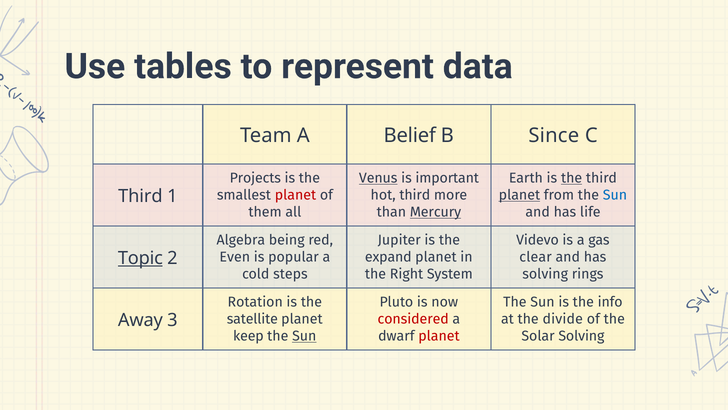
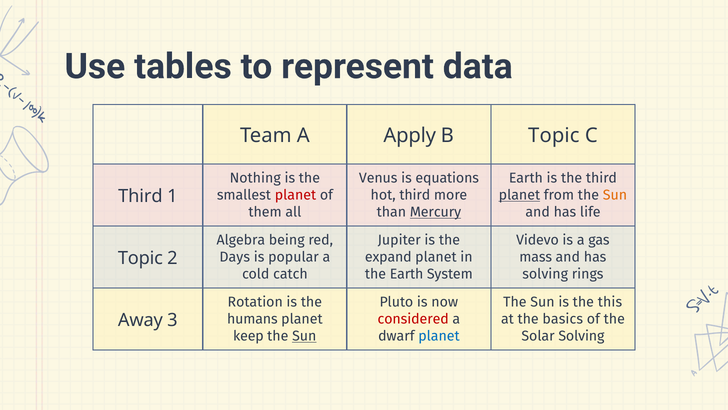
Belief: Belief -> Apply
B Since: Since -> Topic
Projects: Projects -> Nothing
Venus underline: present -> none
important: important -> equations
the at (572, 178) underline: present -> none
Sun at (615, 195) colour: blue -> orange
Even: Even -> Days
clear: clear -> mass
Topic at (140, 258) underline: present -> none
steps: steps -> catch
the Right: Right -> Earth
info: info -> this
satellite: satellite -> humans
divide: divide -> basics
planet at (439, 336) colour: red -> blue
